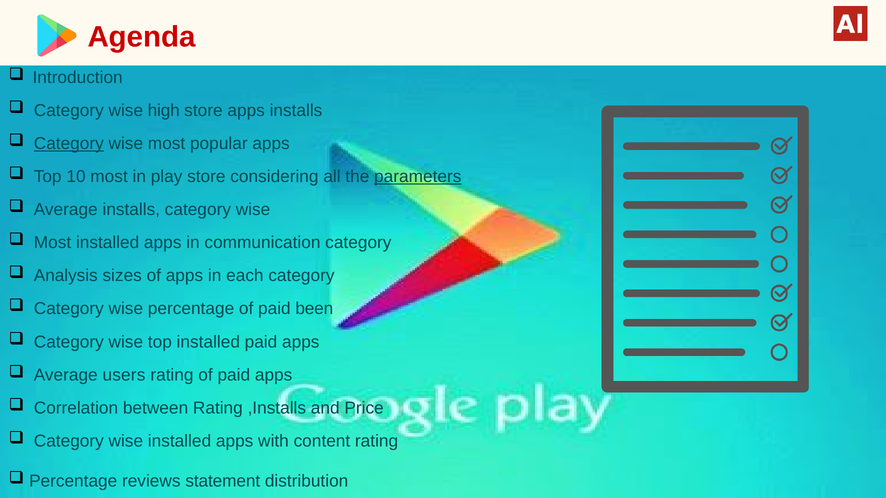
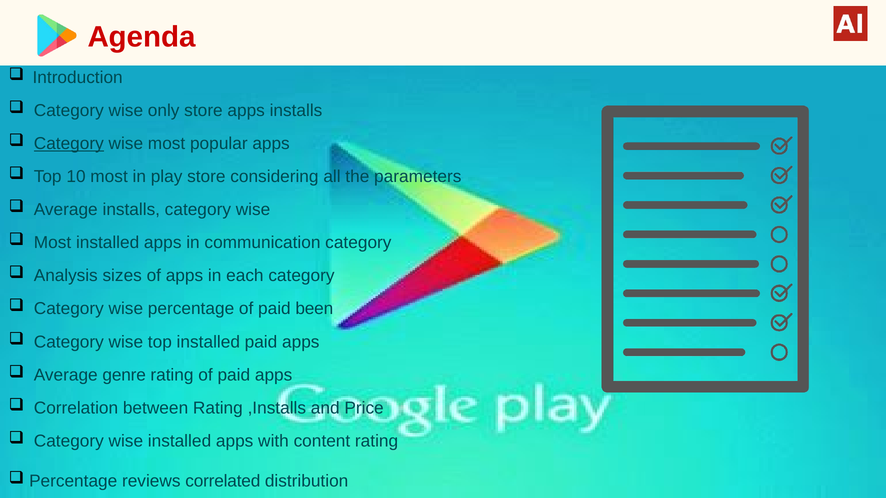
high: high -> only
parameters underline: present -> none
users: users -> genre
statement: statement -> correlated
